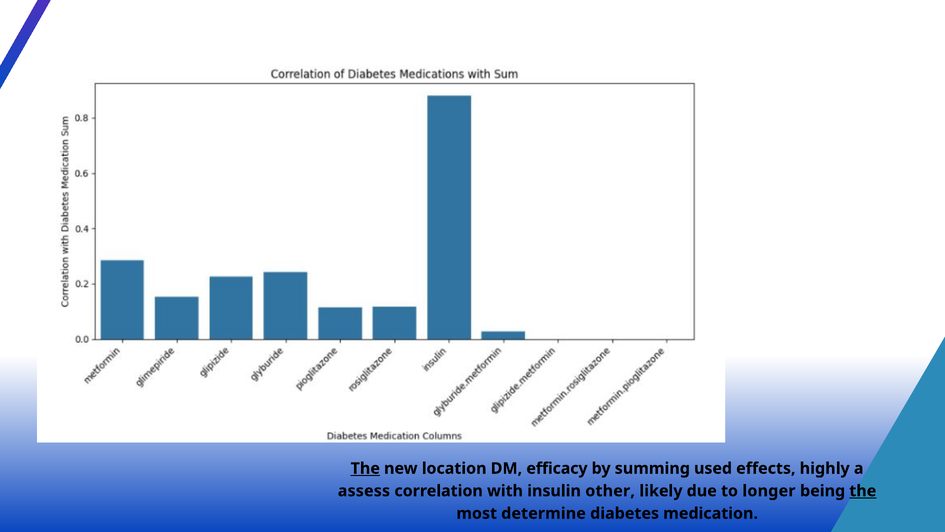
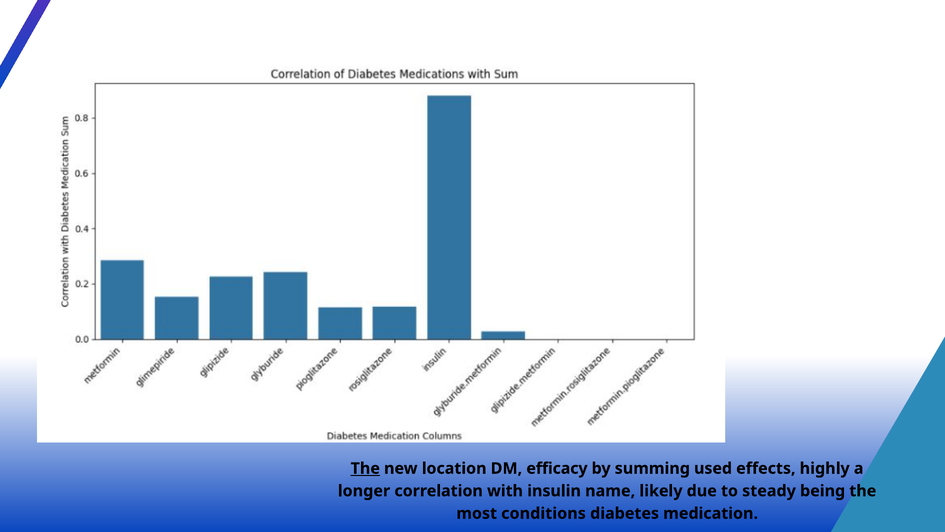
assess: assess -> longer
other: other -> name
longer: longer -> steady
the at (863, 491) underline: present -> none
determine: determine -> conditions
